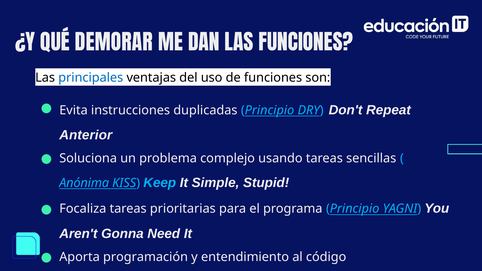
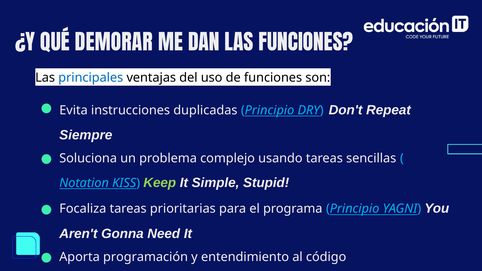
Anterior: Anterior -> Siempre
Anónima: Anónima -> Notation
Keep colour: light blue -> light green
